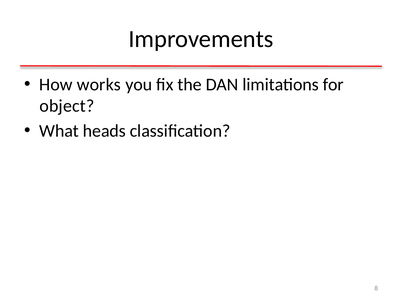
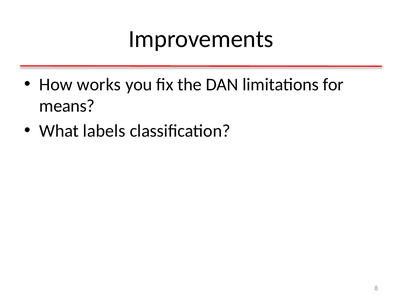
object: object -> means
heads: heads -> labels
